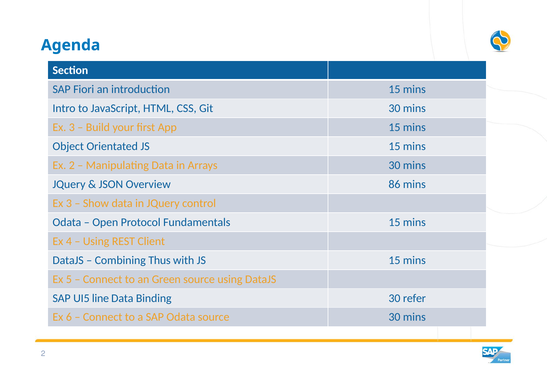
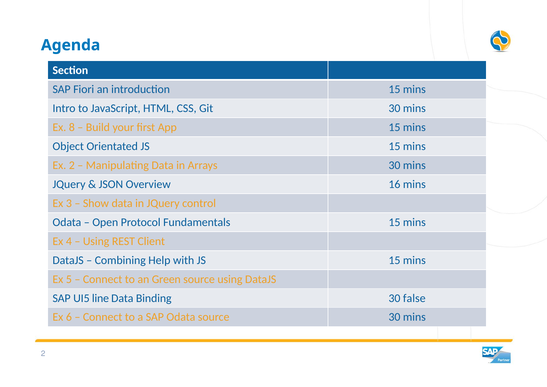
3 at (72, 127): 3 -> 8
86: 86 -> 16
Thus: Thus -> Help
refer: refer -> false
